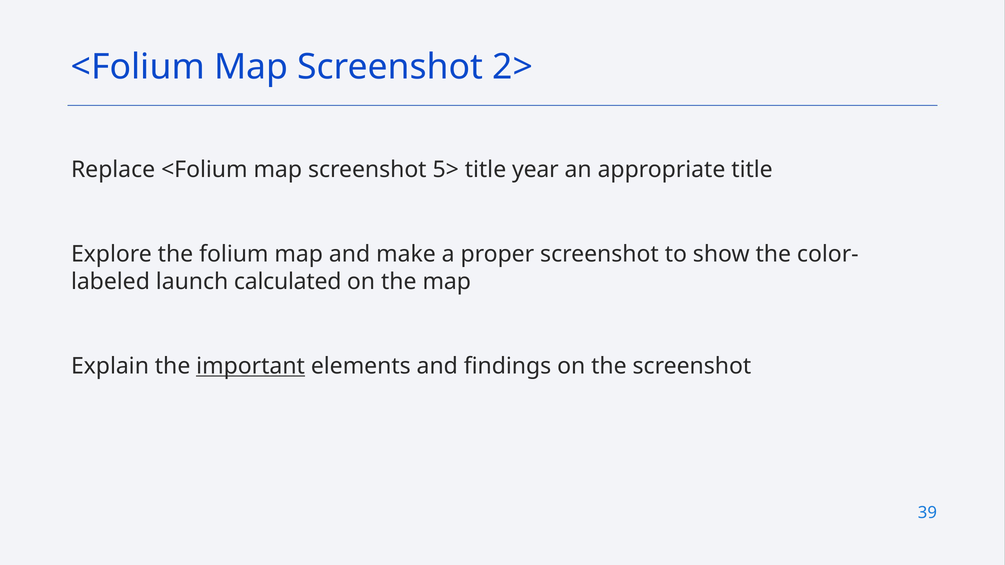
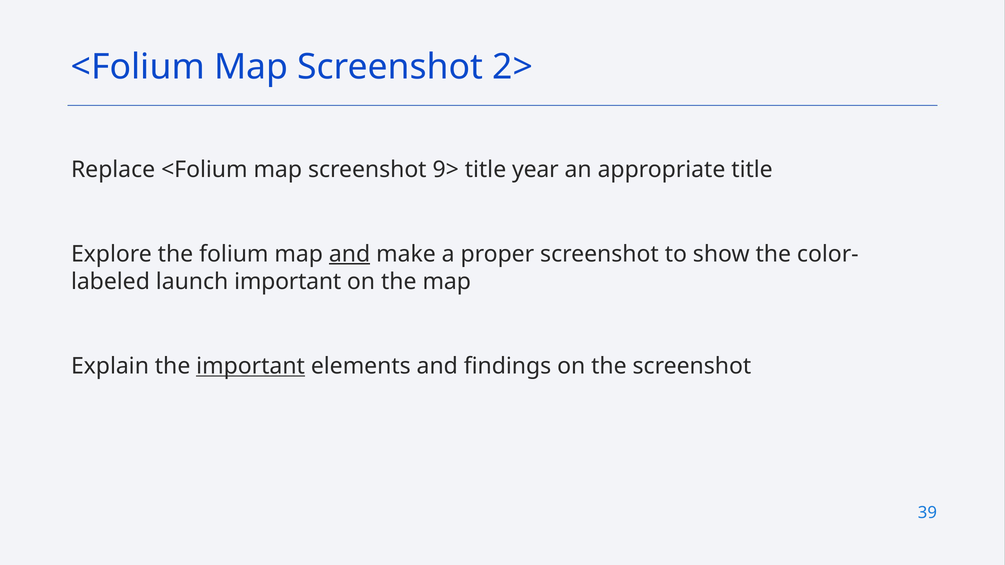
5>: 5> -> 9>
and at (350, 254) underline: none -> present
launch calculated: calculated -> important
